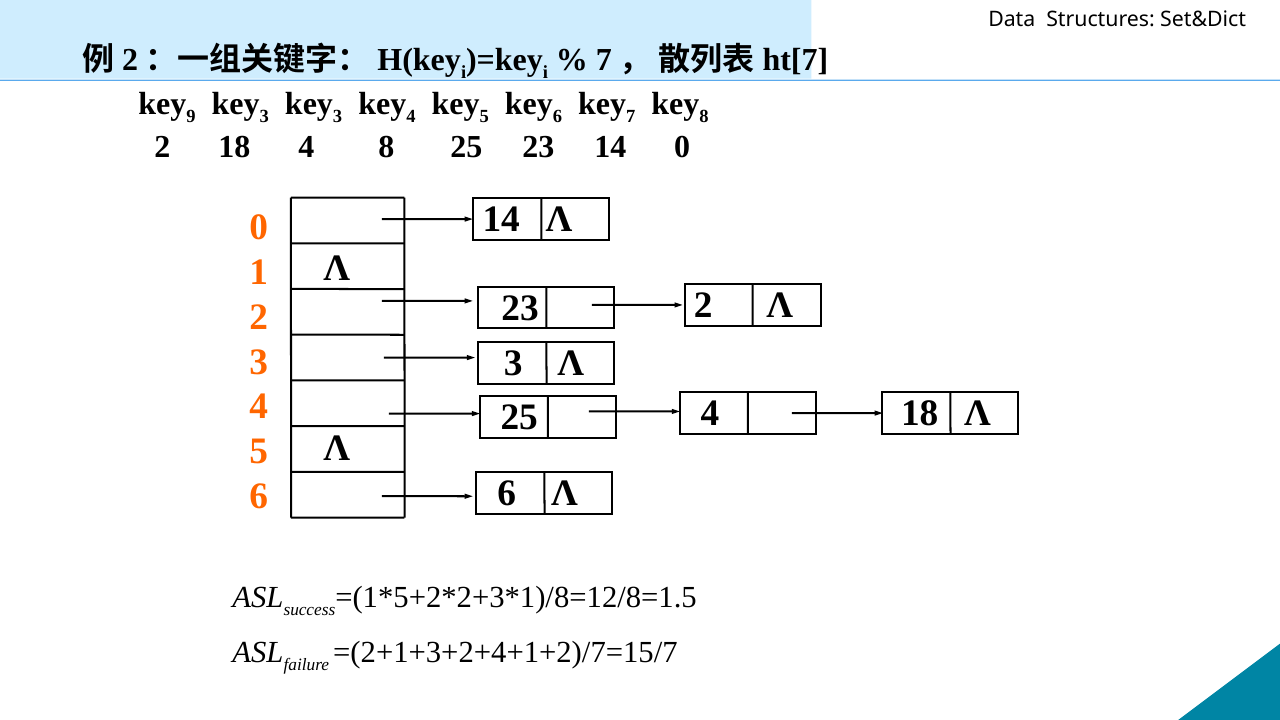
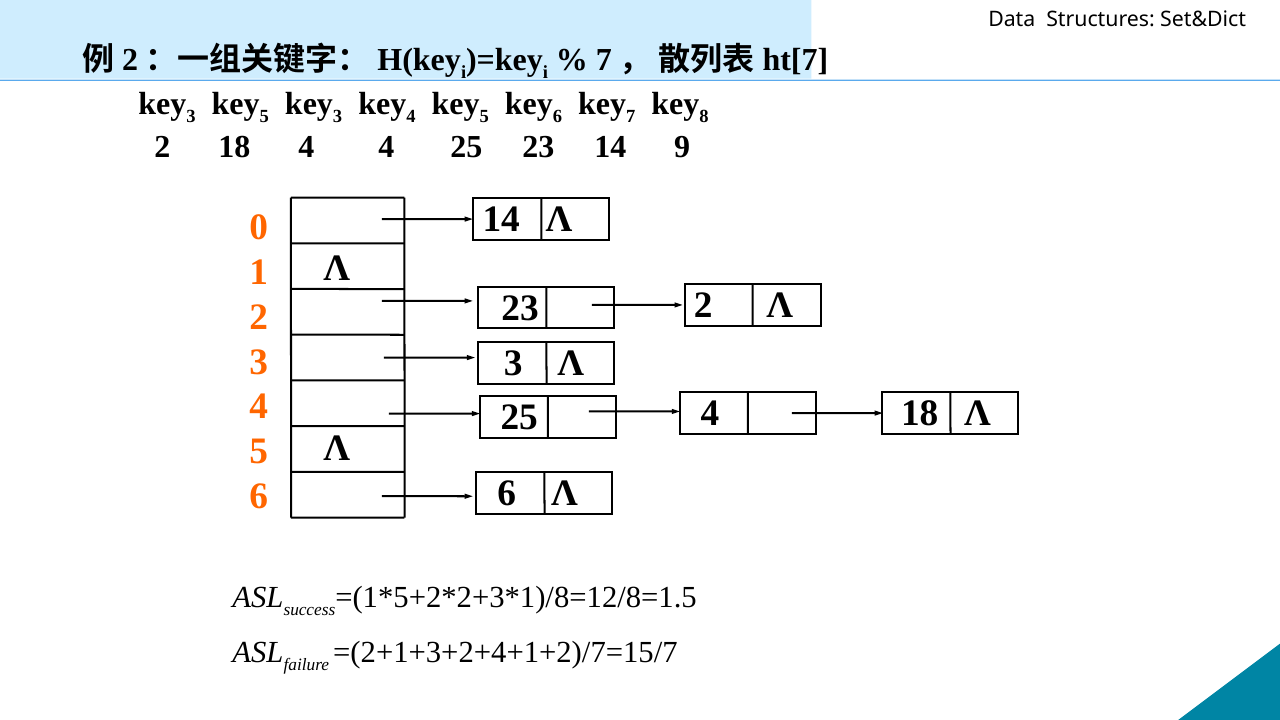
9 at (191, 116): 9 -> 3
3 at (264, 116): 3 -> 5
4 8: 8 -> 4
14 0: 0 -> 9
